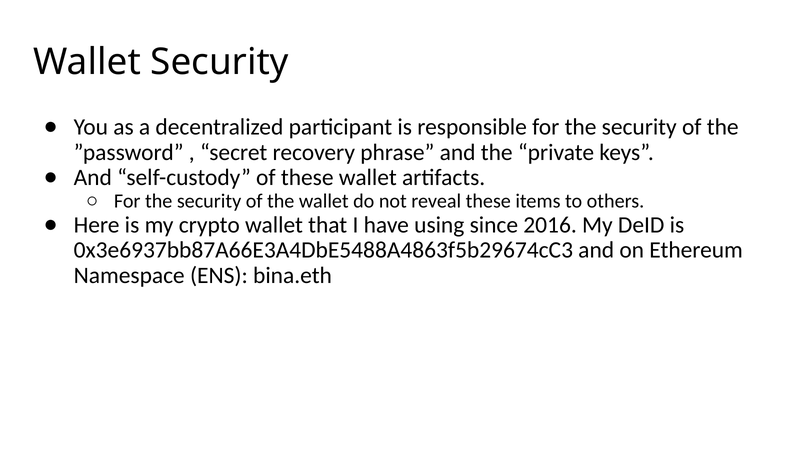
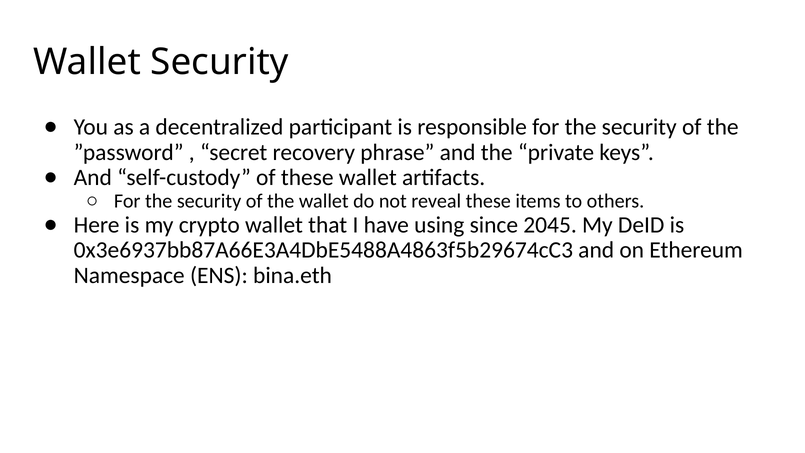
2016: 2016 -> 2045
